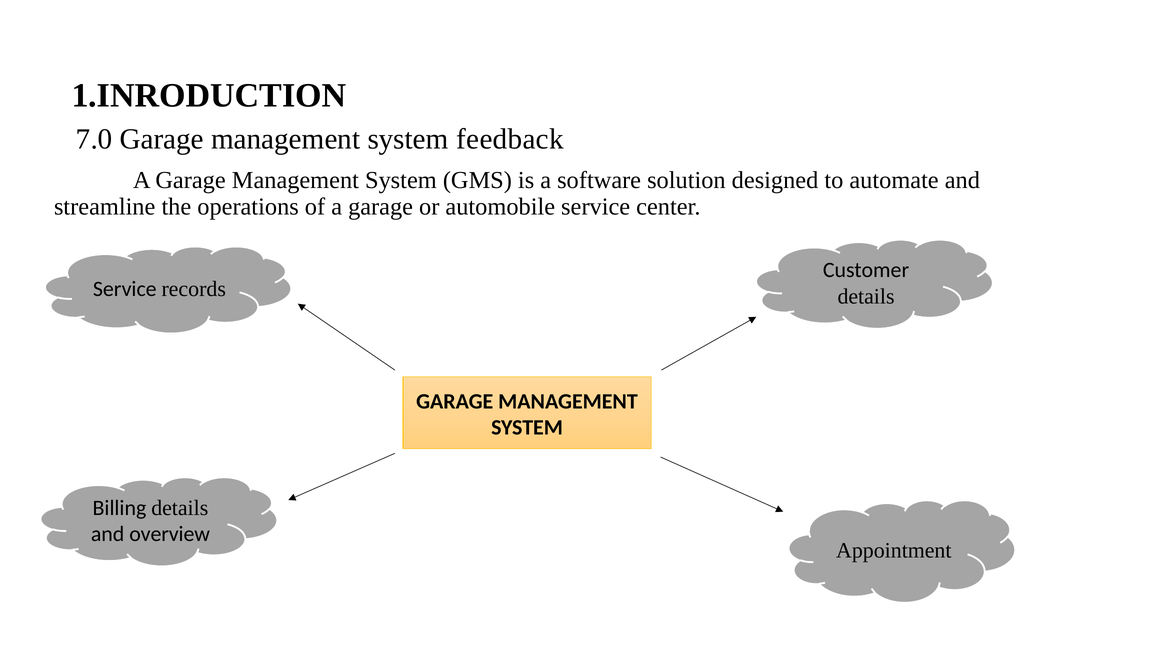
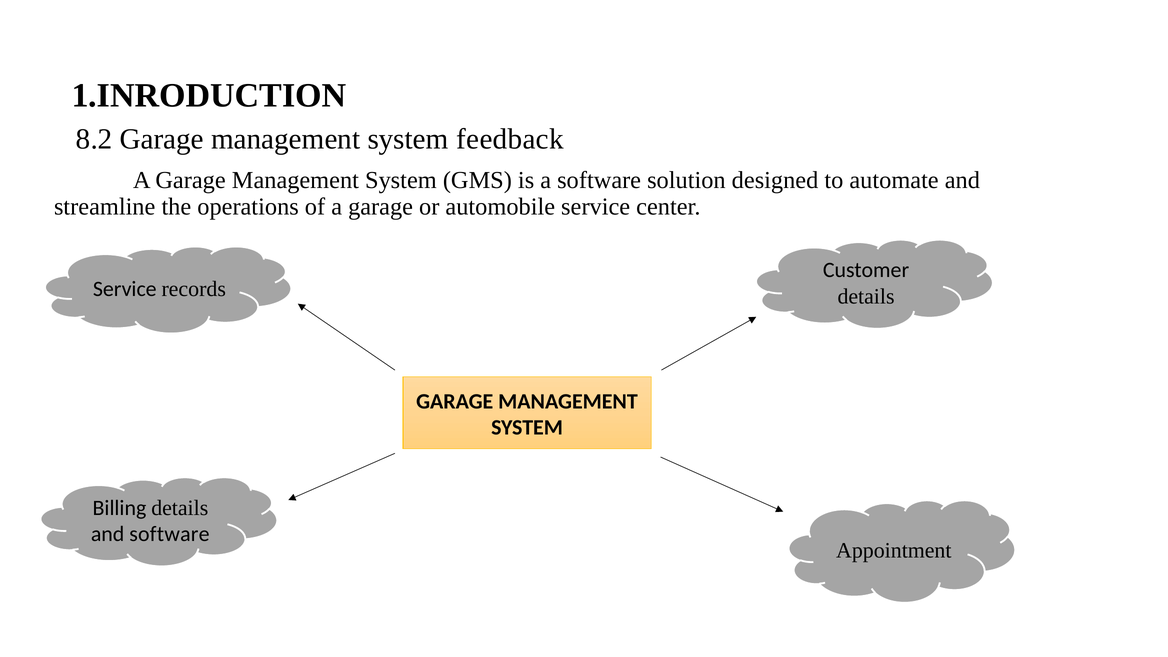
7.0: 7.0 -> 8.2
and overview: overview -> software
